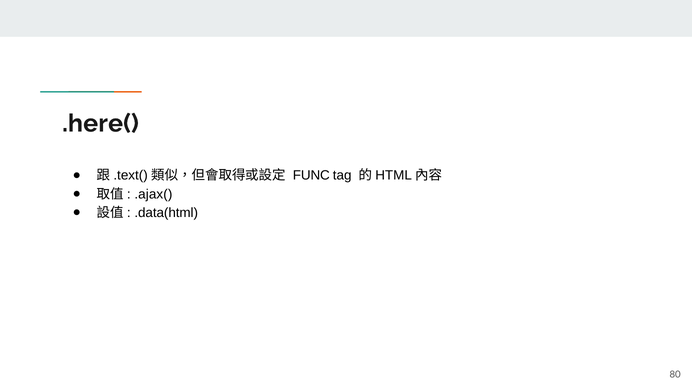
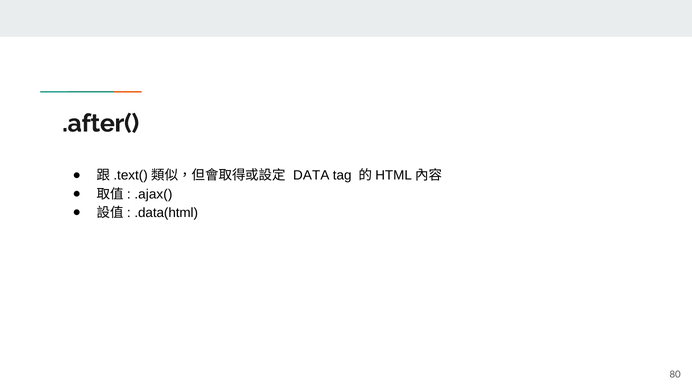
.here(: .here( -> .after(
FUNC: FUNC -> DATA
